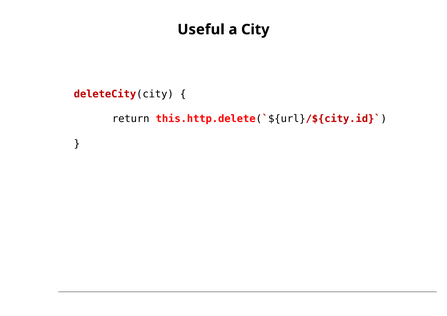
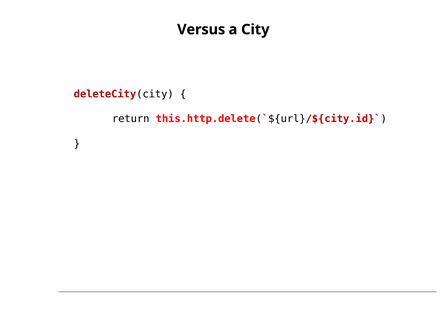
Useful: Useful -> Versus
